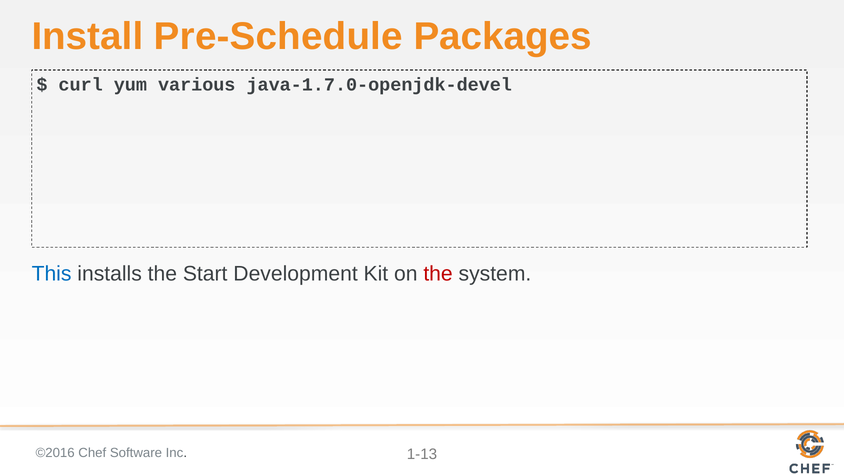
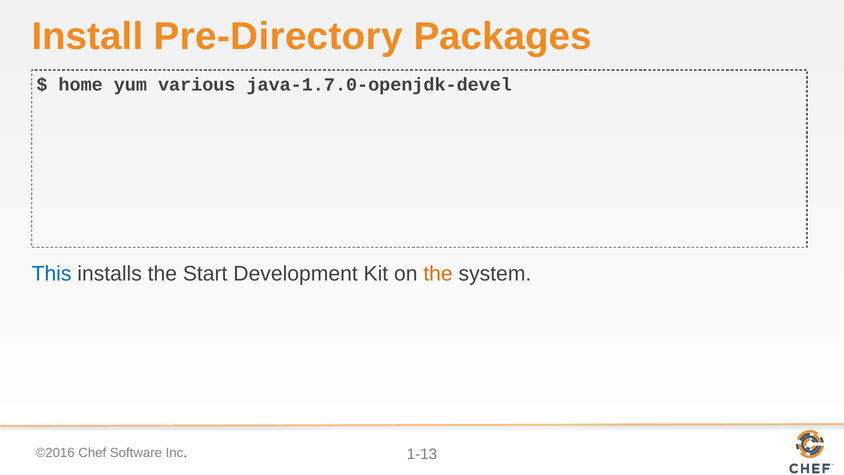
Pre-Schedule: Pre-Schedule -> Pre-Directory
curl: curl -> home
the at (438, 274) colour: red -> orange
